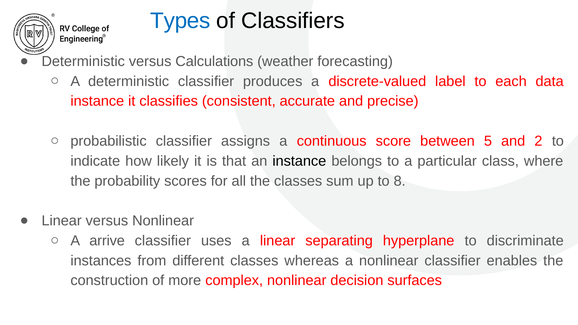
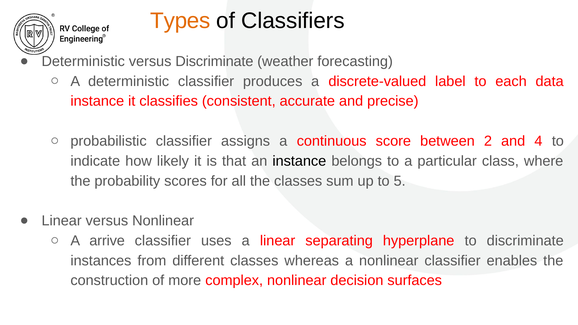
Types colour: blue -> orange
versus Calculations: Calculations -> Discriminate
5: 5 -> 2
2: 2 -> 4
8: 8 -> 5
